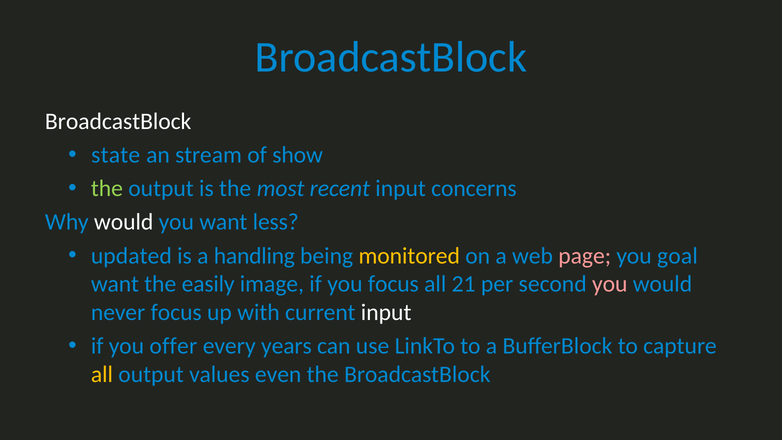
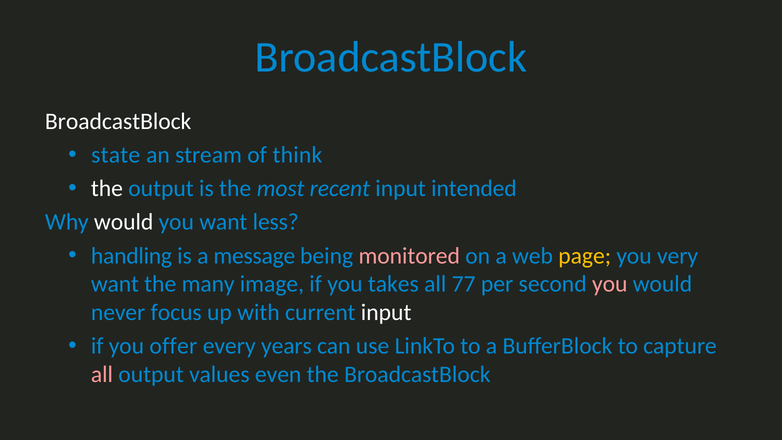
show: show -> think
the at (107, 189) colour: light green -> white
concerns: concerns -> intended
updated: updated -> handling
handling: handling -> message
monitored colour: yellow -> pink
page colour: pink -> yellow
goal: goal -> very
easily: easily -> many
you focus: focus -> takes
21: 21 -> 77
all at (102, 374) colour: yellow -> pink
